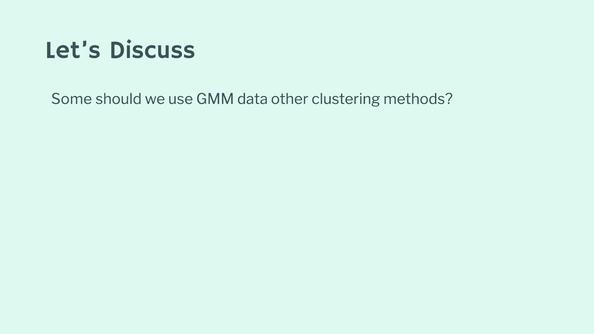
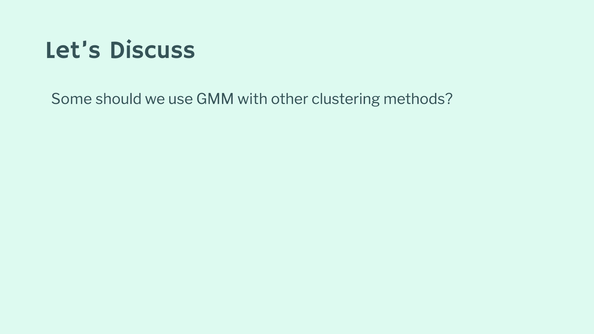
data: data -> with
